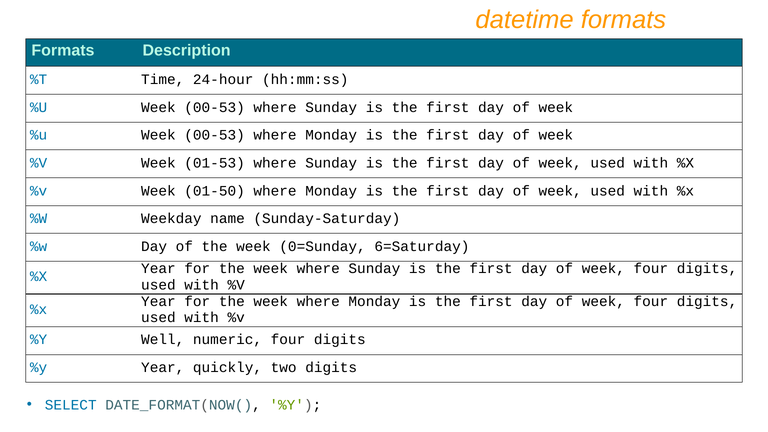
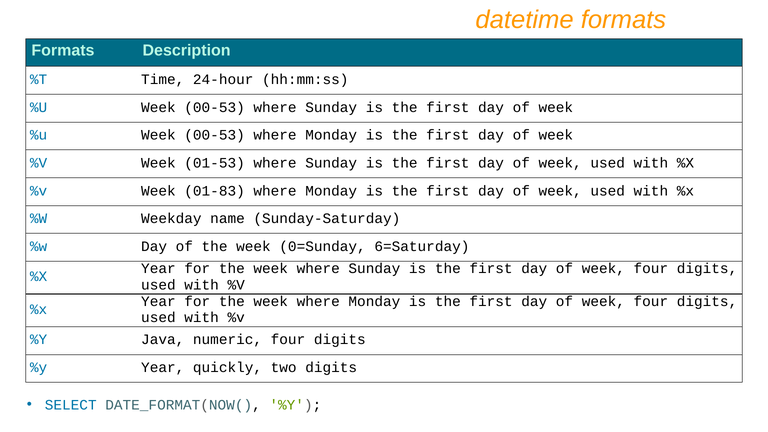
01-50: 01-50 -> 01-83
Well: Well -> Java
